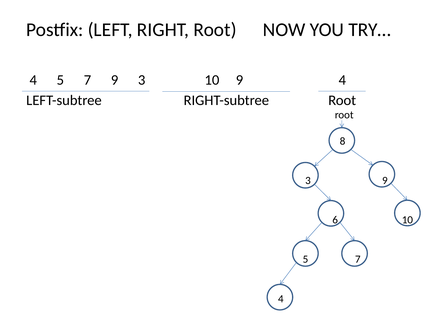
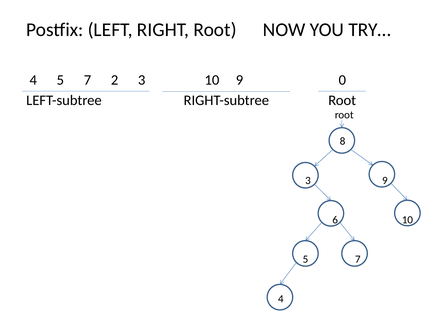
7 9: 9 -> 2
9 4: 4 -> 0
